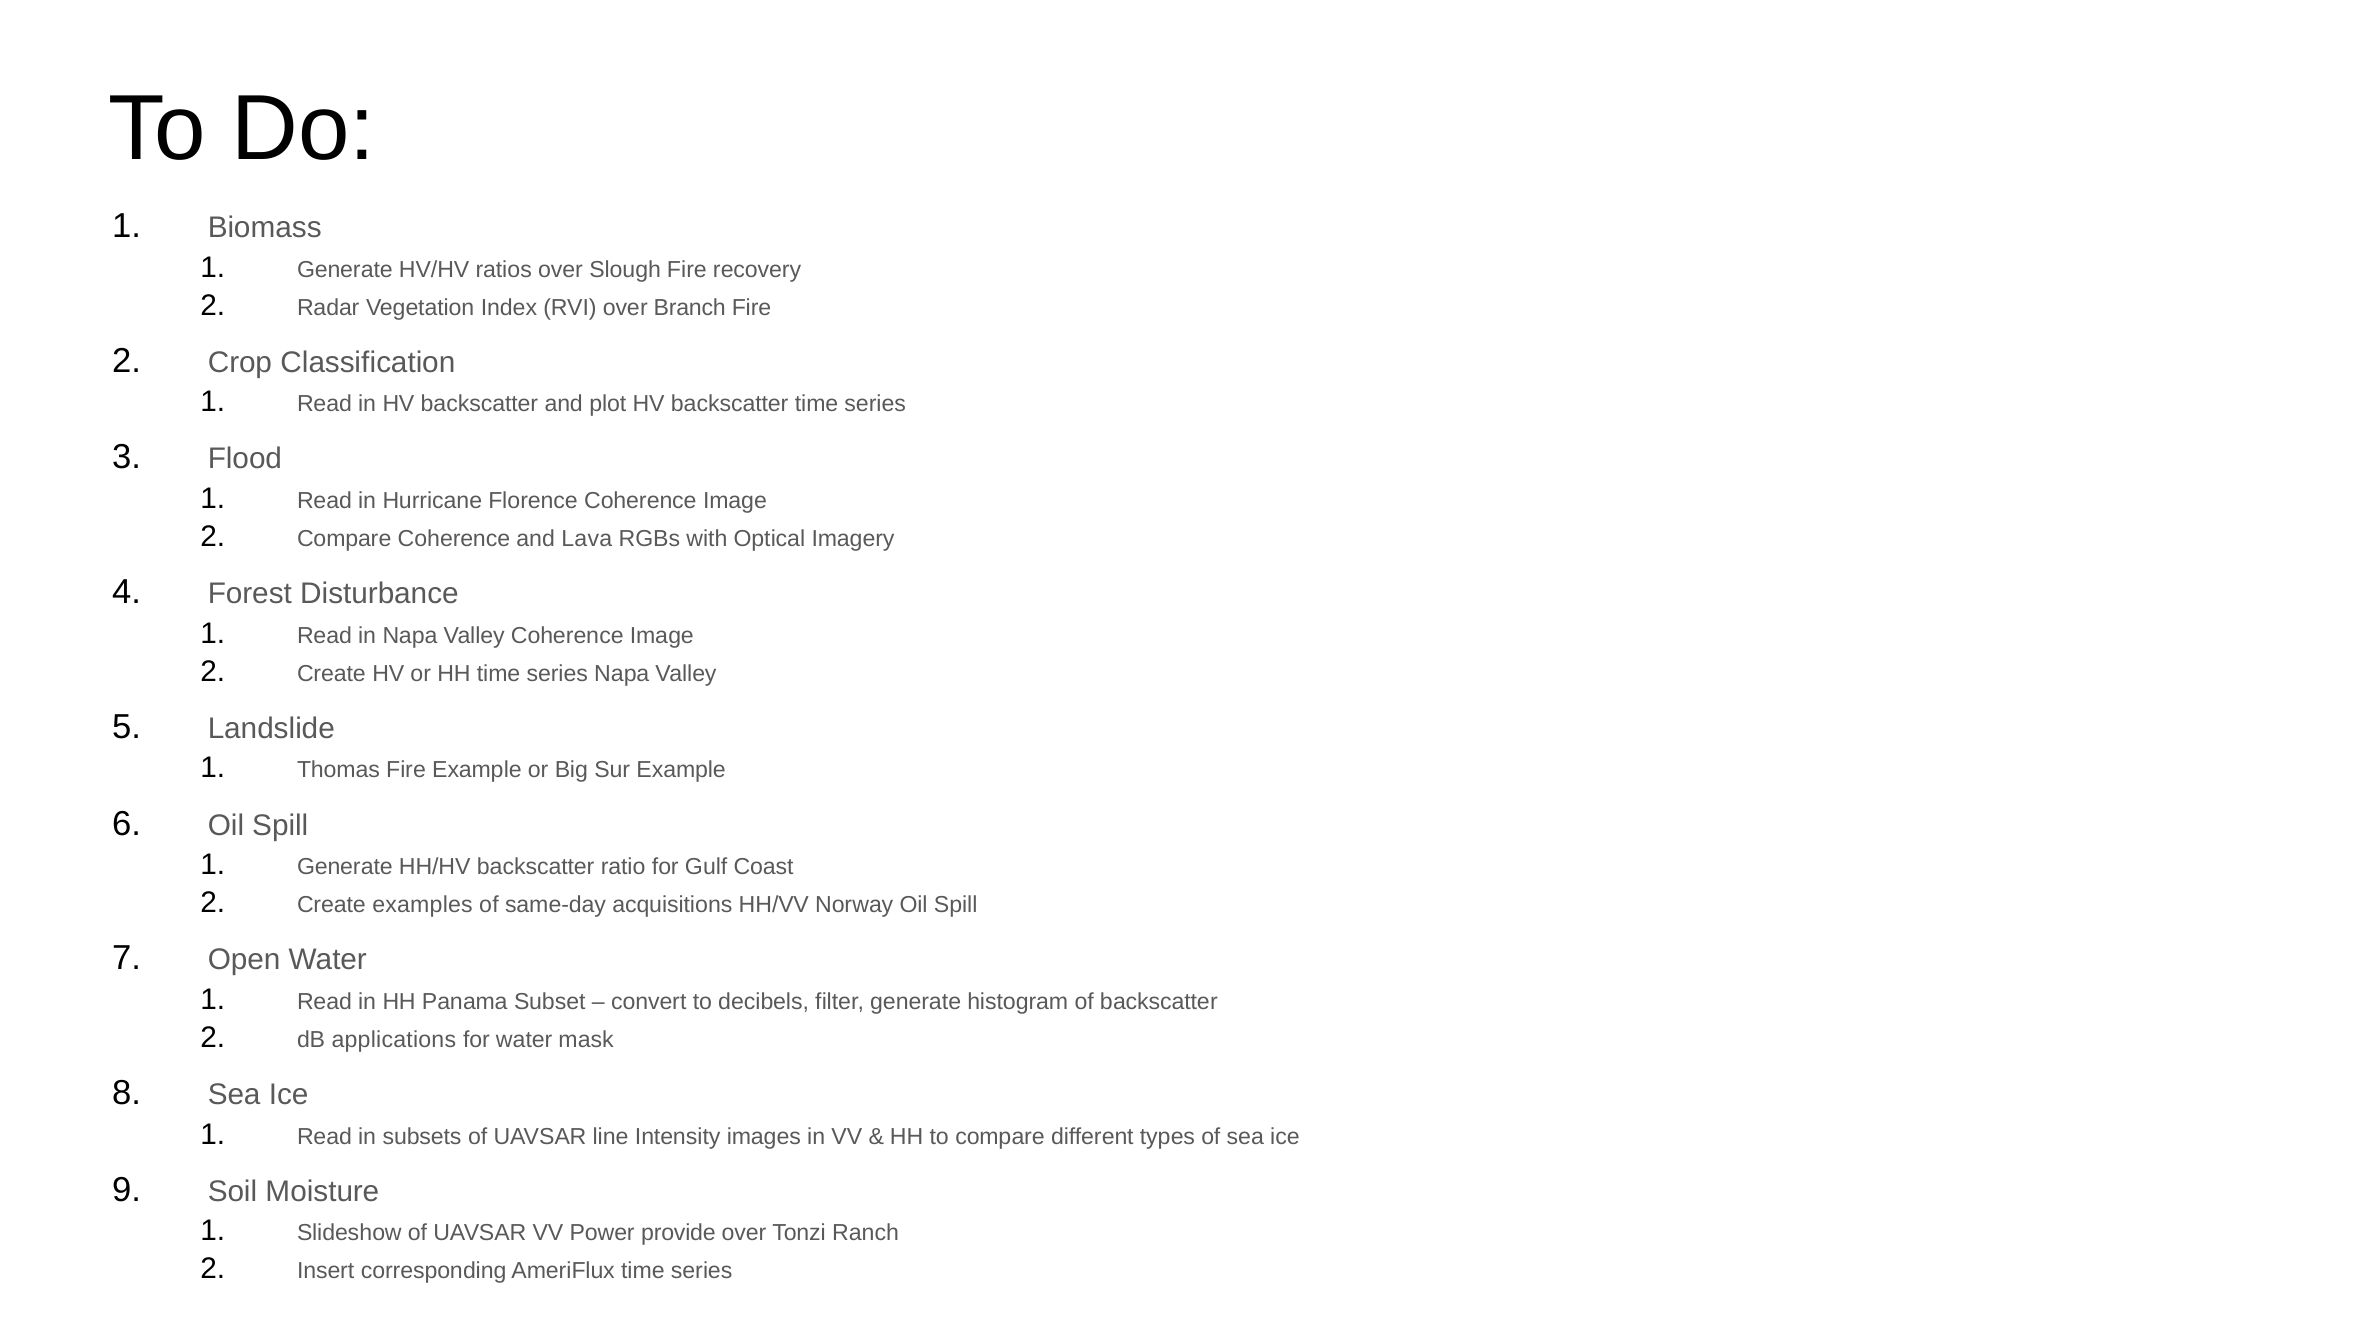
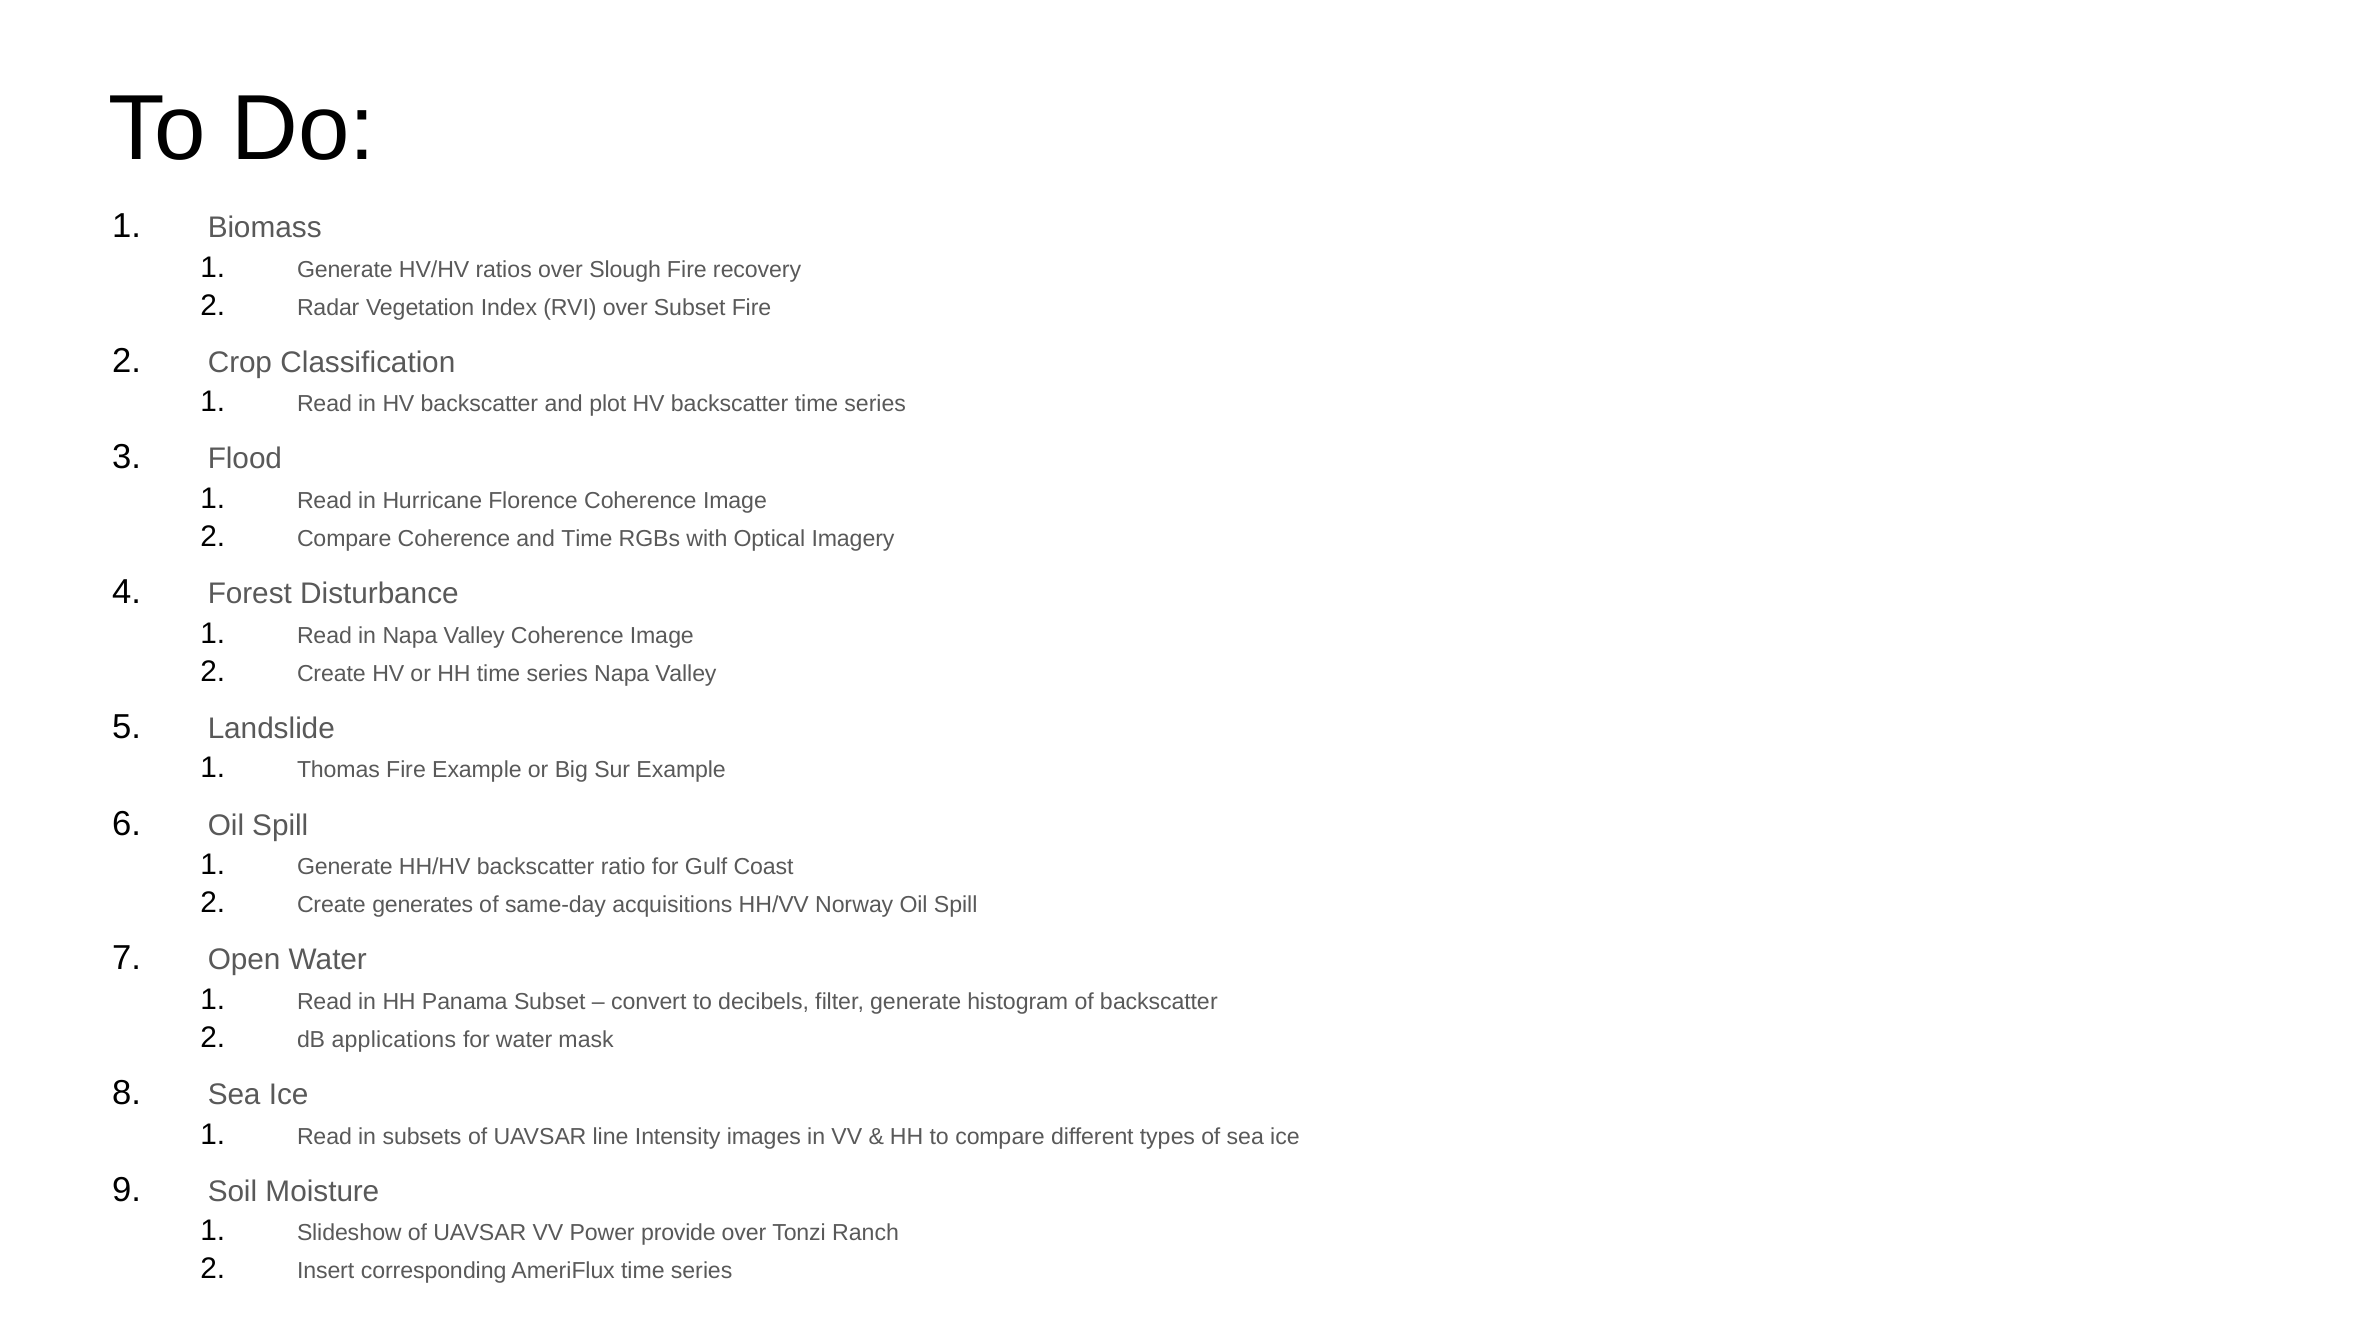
over Branch: Branch -> Subset
and Lava: Lava -> Time
examples: examples -> generates
